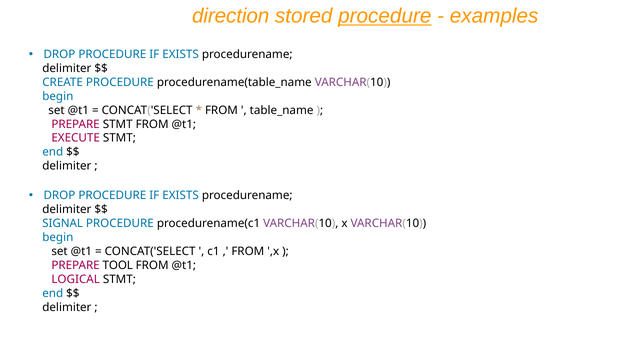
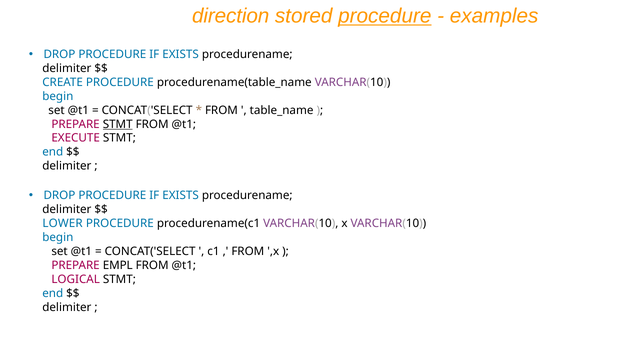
STMT at (118, 124) underline: none -> present
SIGNAL: SIGNAL -> LOWER
TOOL: TOOL -> EMPL
